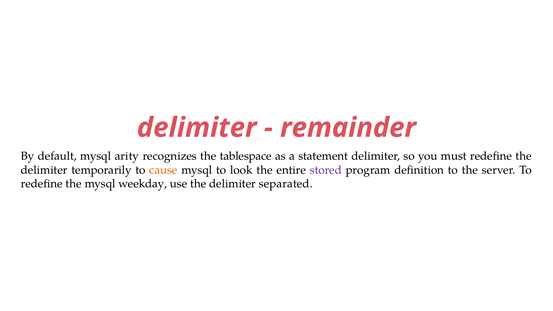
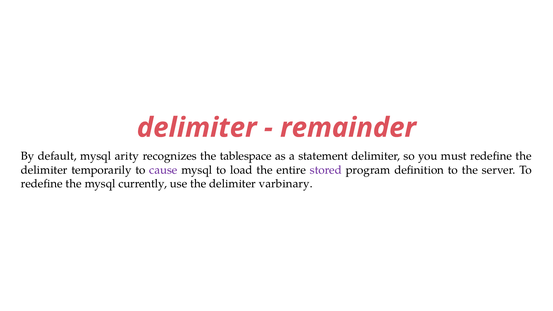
cause colour: orange -> purple
look: look -> load
weekday: weekday -> currently
separated: separated -> varbinary
